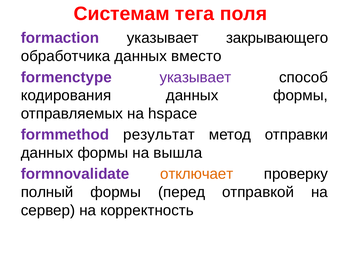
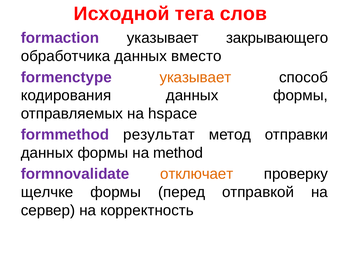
Системам: Системам -> Исходной
поля: поля -> слов
указывает at (195, 77) colour: purple -> orange
вышла: вышла -> method
полный: полный -> щелчке
